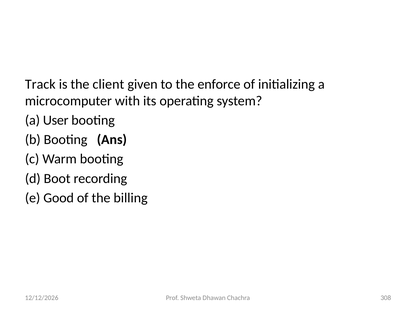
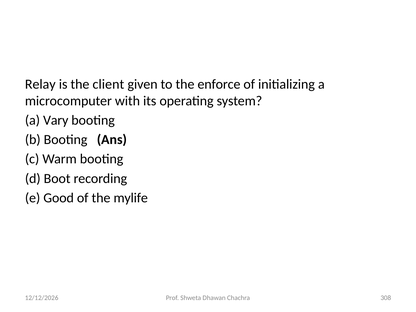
Track: Track -> Relay
User: User -> Vary
billing: billing -> mylife
